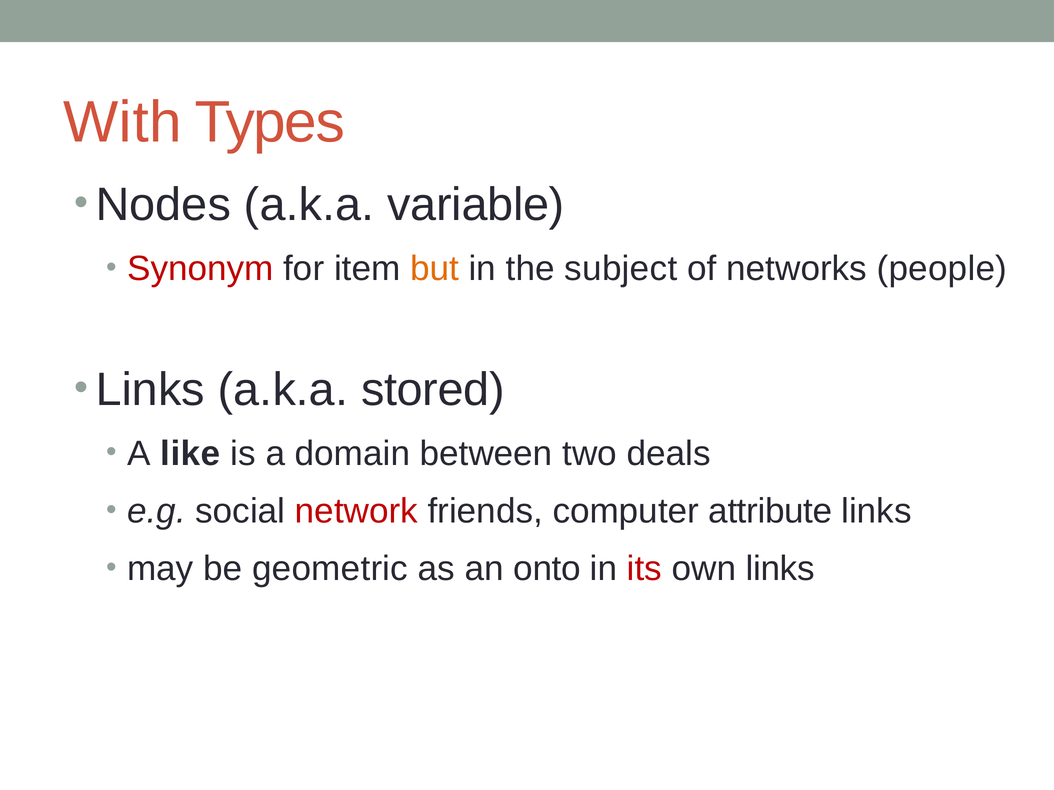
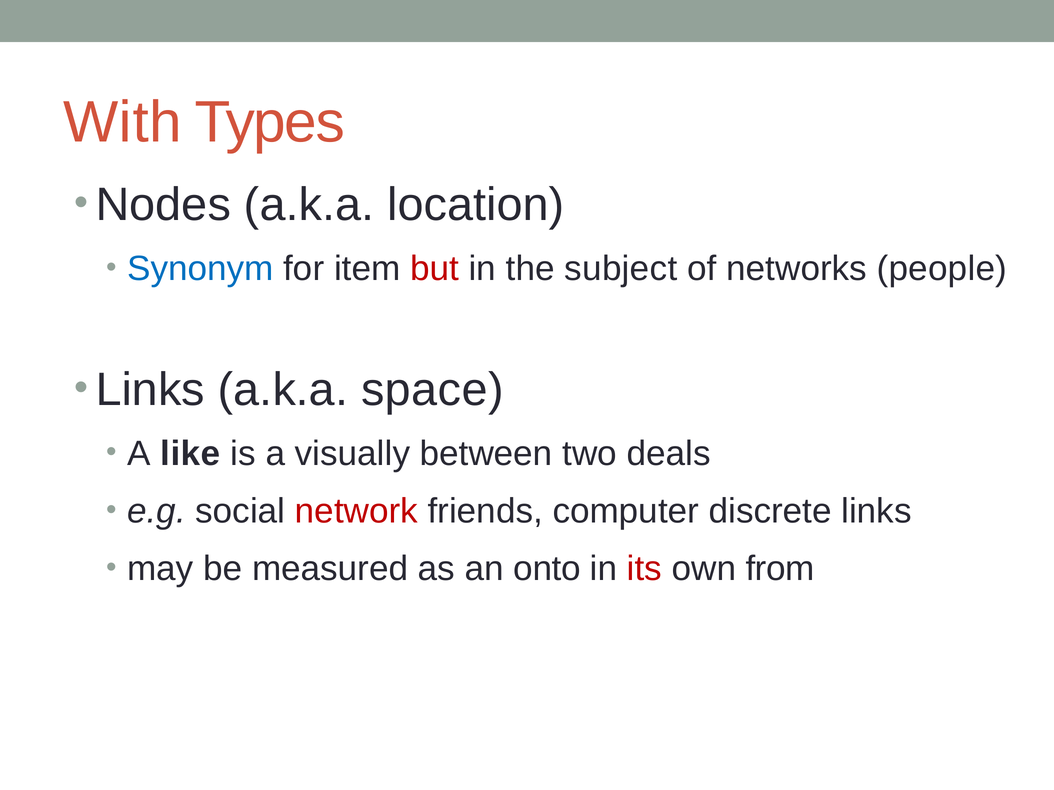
variable: variable -> location
Synonym colour: red -> blue
but colour: orange -> red
stored: stored -> space
domain: domain -> visually
attribute: attribute -> discrete
geometric: geometric -> measured
own links: links -> from
